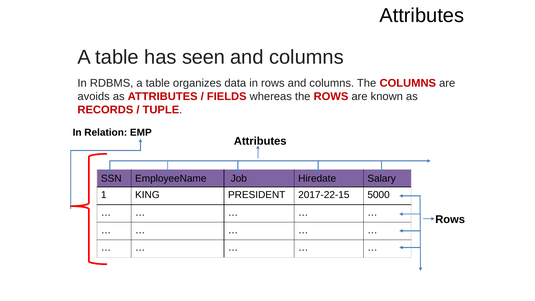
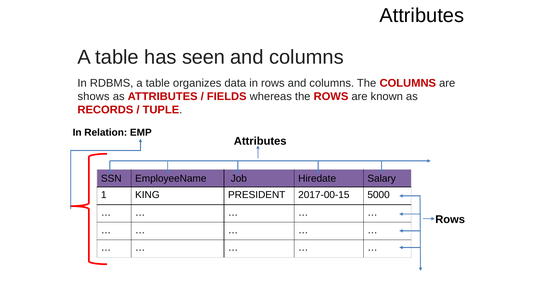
avoids: avoids -> shows
2017-22-15: 2017-22-15 -> 2017-00-15
